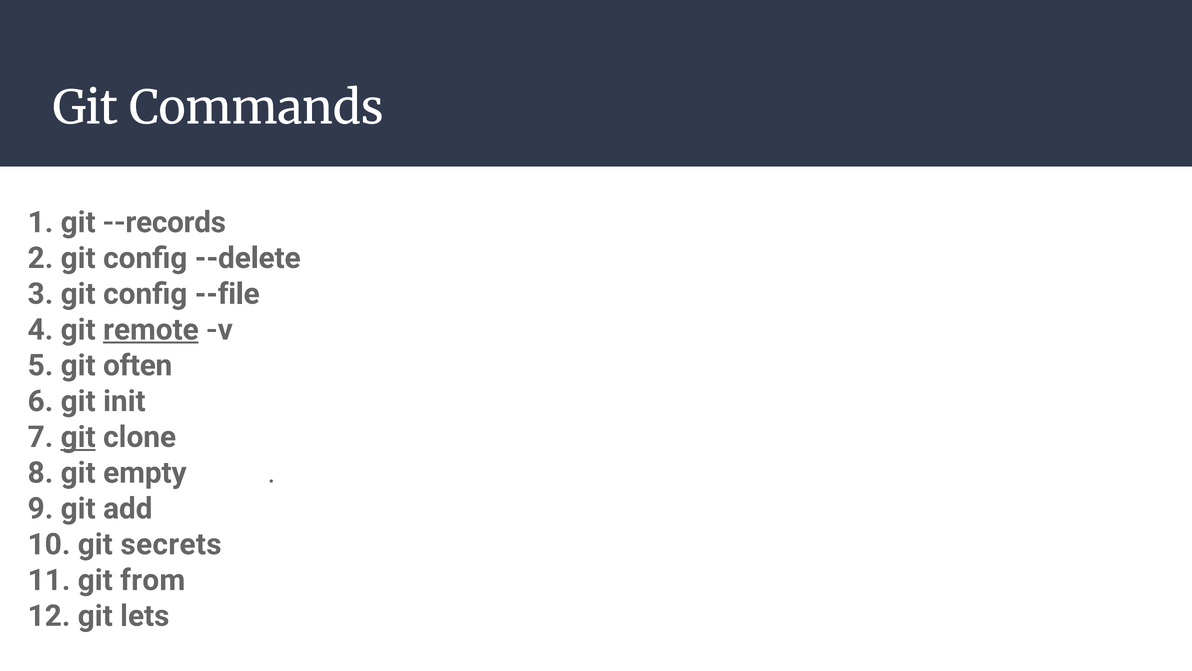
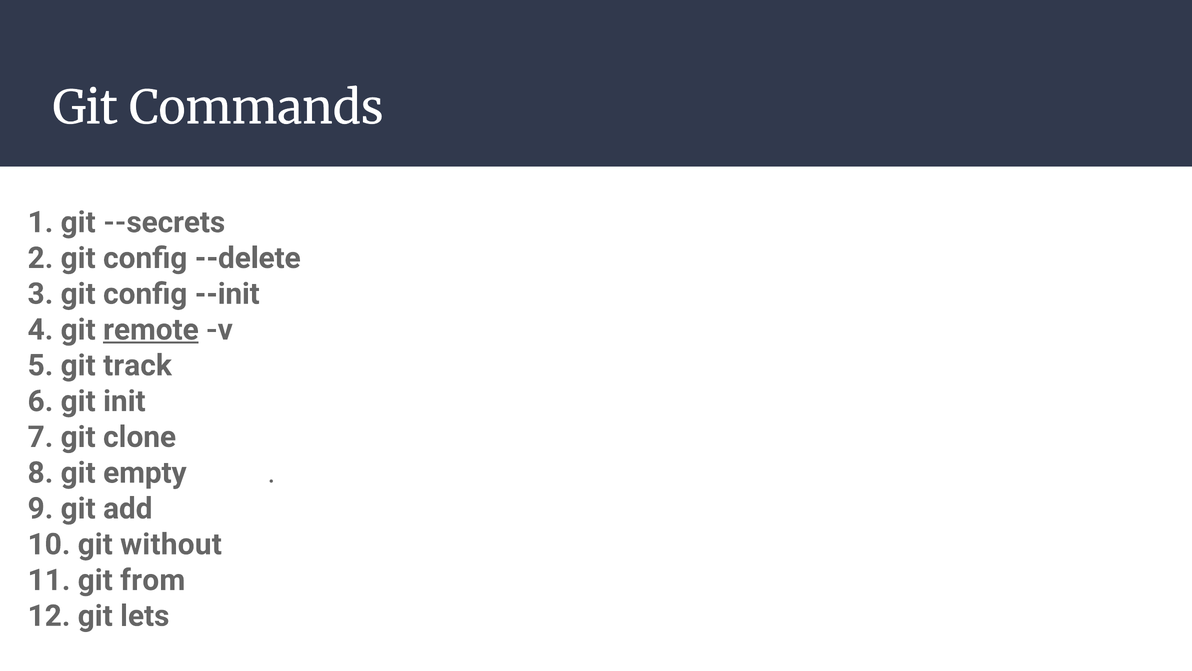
--records: --records -> --secrets
--file: --file -> --init
often: often -> track
git at (78, 437) underline: present -> none
secrets: secrets -> without
